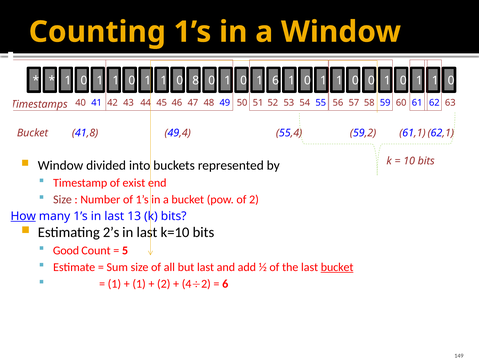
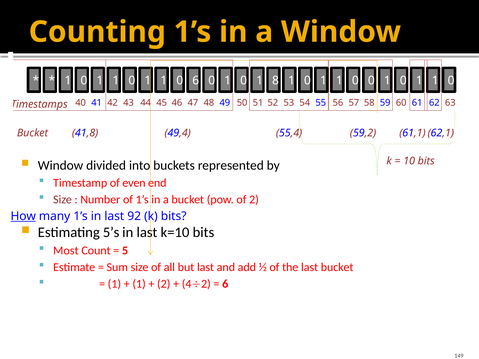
0 8: 8 -> 6
1 6: 6 -> 8
exist: exist -> even
13: 13 -> 92
2’s: 2’s -> 5’s
Good: Good -> Most
bucket at (337, 267) underline: present -> none
